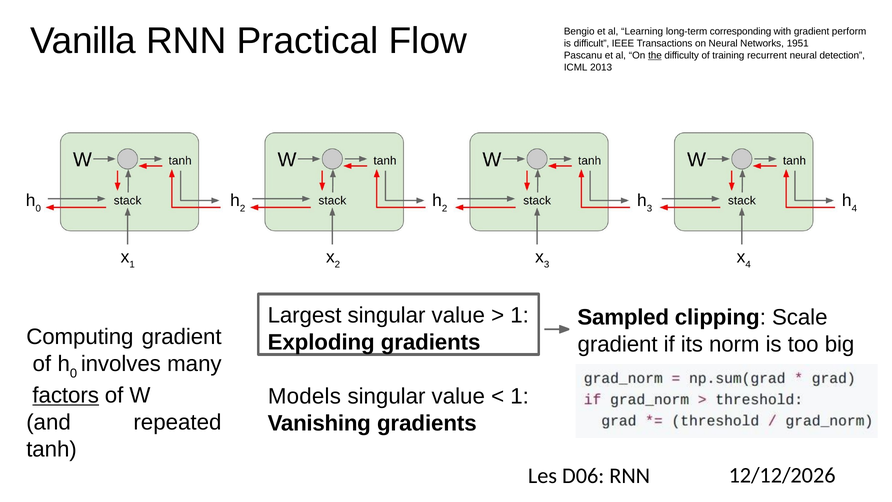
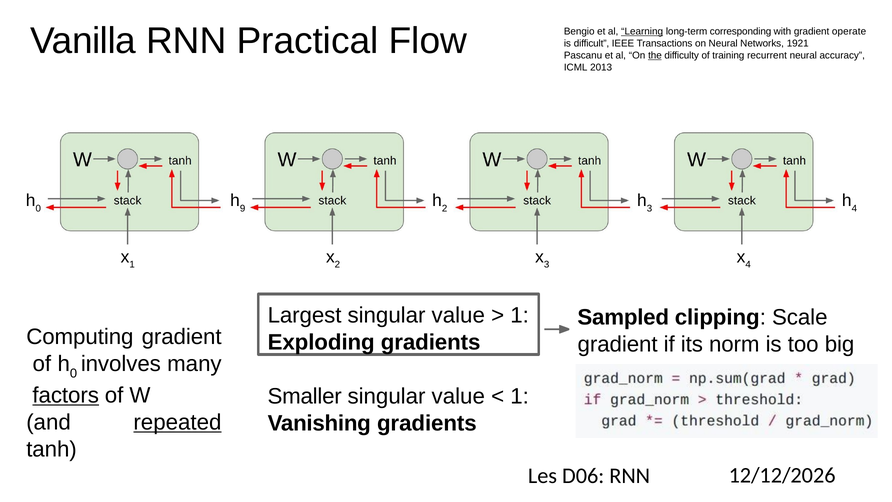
Learning underline: none -> present
perform: perform -> operate
1951: 1951 -> 1921
detection: detection -> accuracy
2 at (243, 208): 2 -> 9
Models: Models -> Smaller
repeated underline: none -> present
